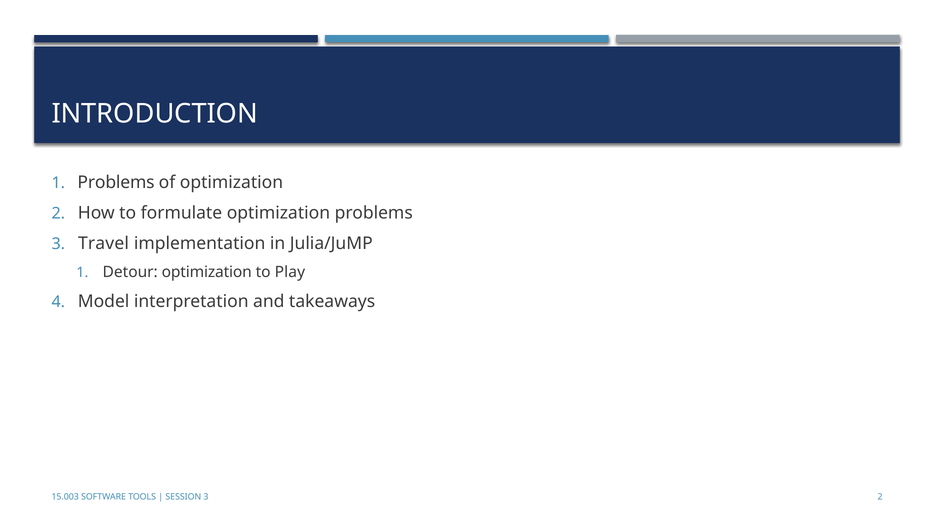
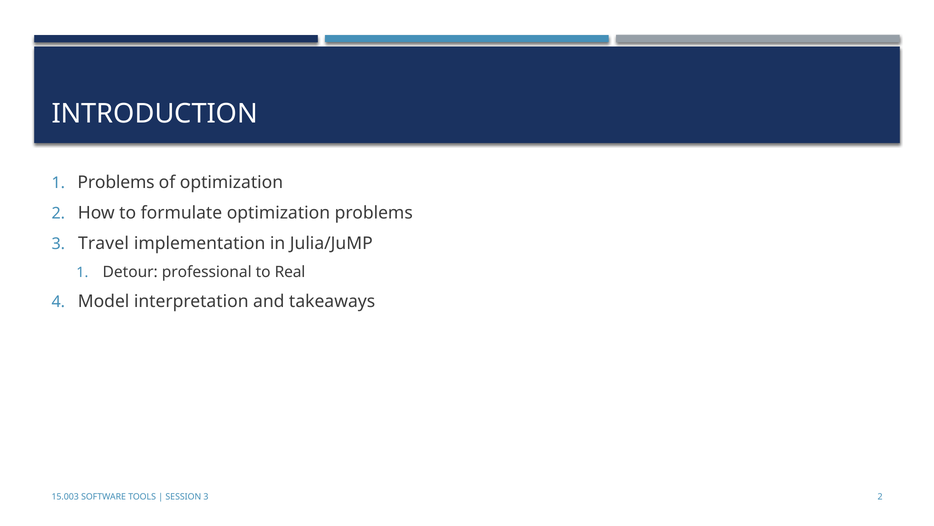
Detour optimization: optimization -> professional
Play: Play -> Real
